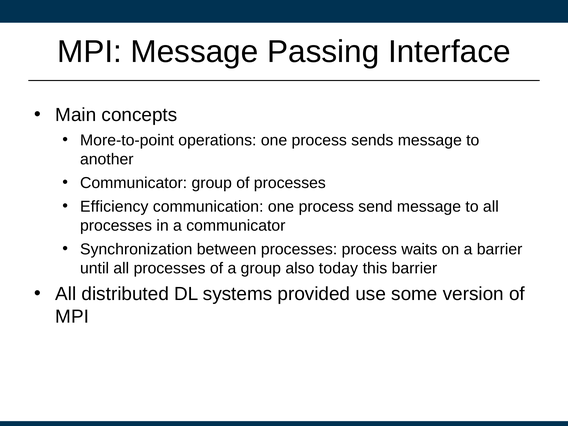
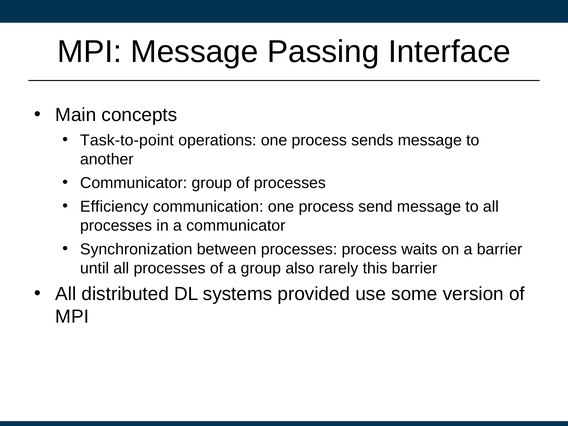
More-to-point: More-to-point -> Task-to-point
today: today -> rarely
